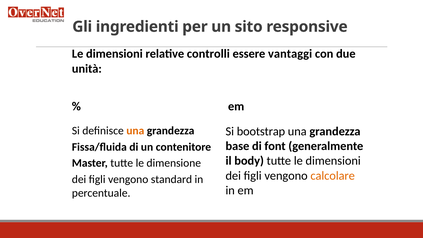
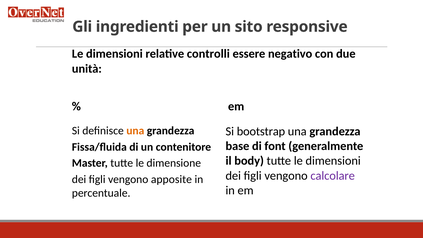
vantaggi: vantaggi -> negativo
calcolare colour: orange -> purple
standard: standard -> apposite
